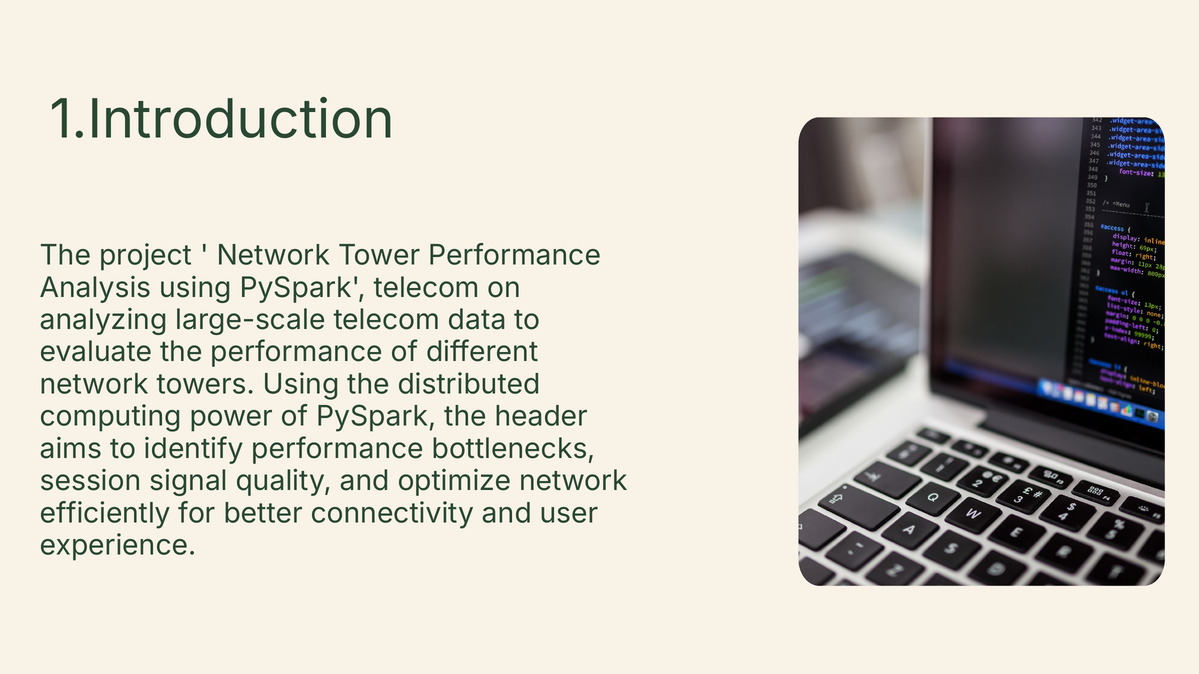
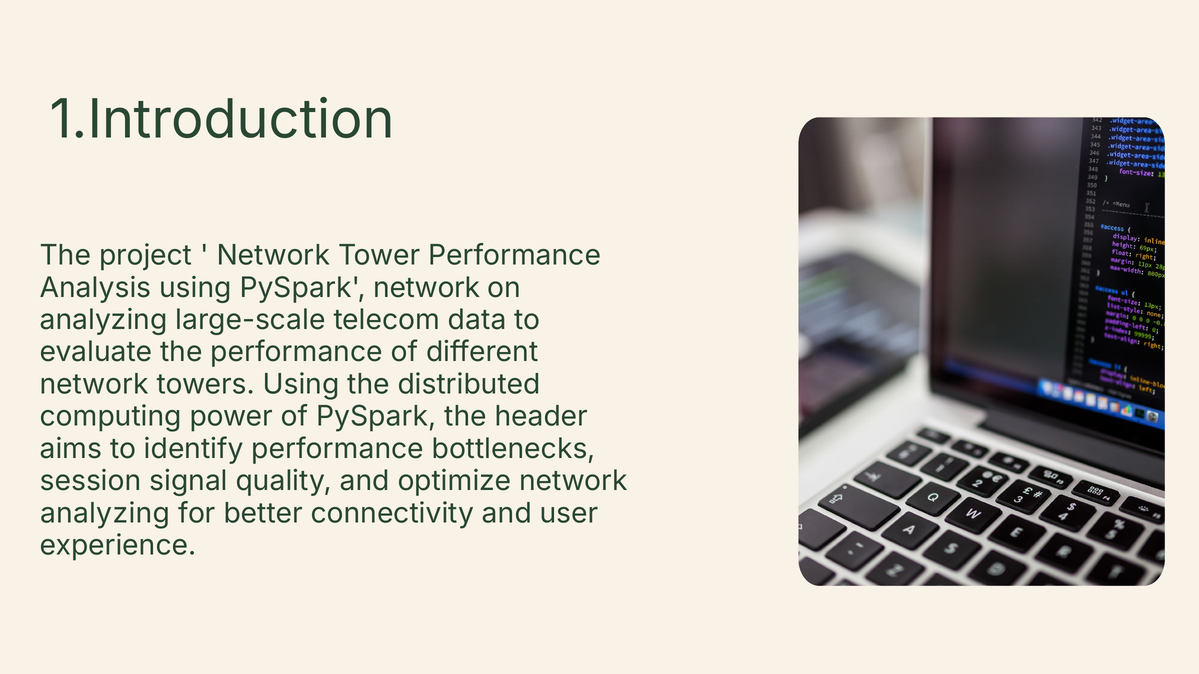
PySpark telecom: telecom -> network
efficiently at (105, 514): efficiently -> analyzing
